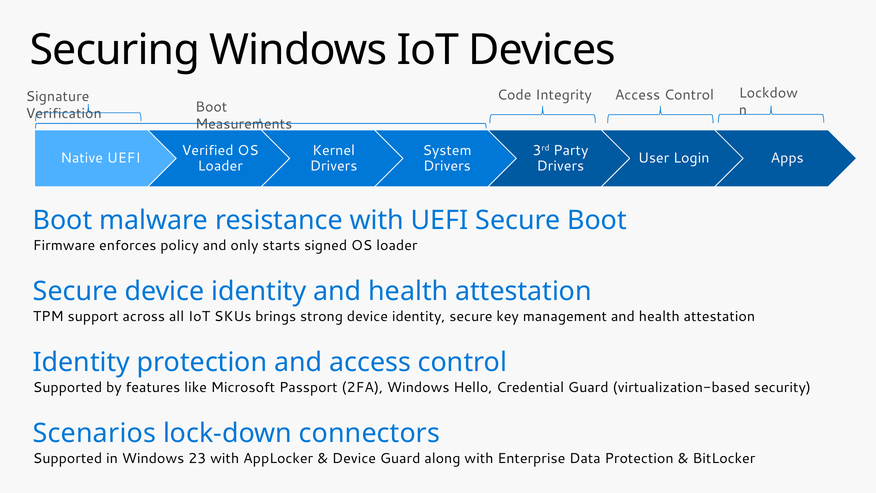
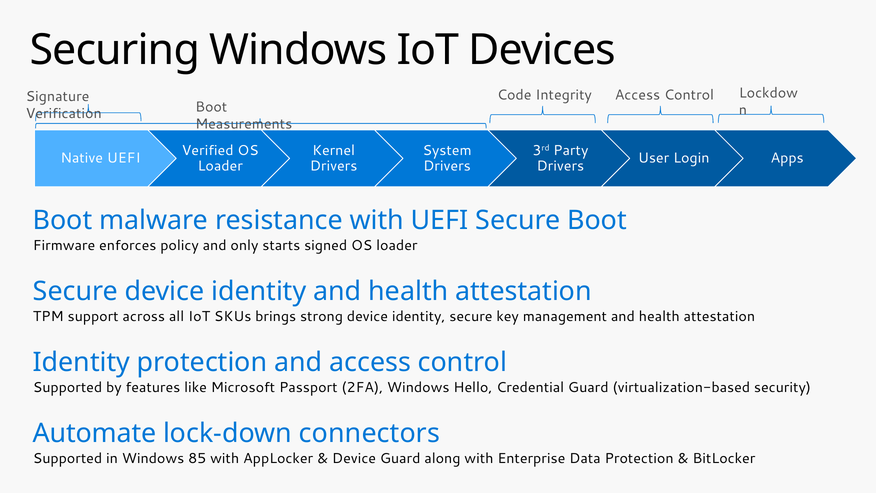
Scenarios: Scenarios -> Automate
23: 23 -> 85
